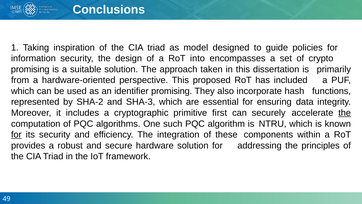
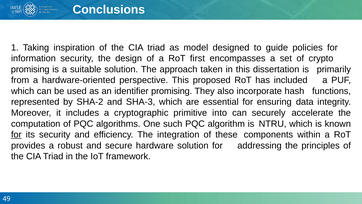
into: into -> first
first: first -> into
the at (345, 113) underline: present -> none
